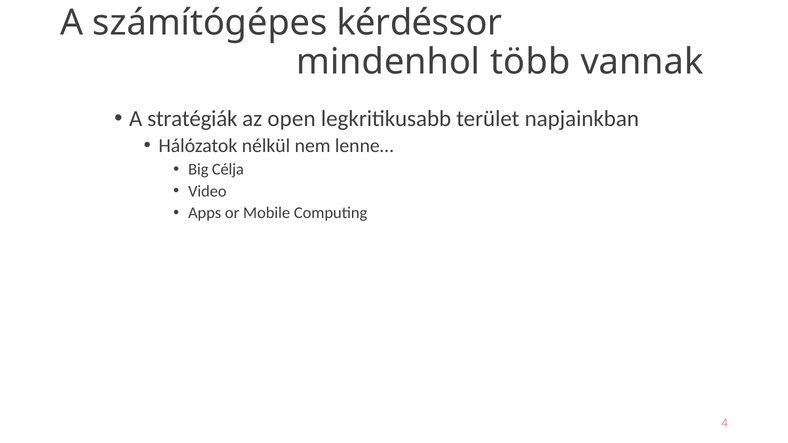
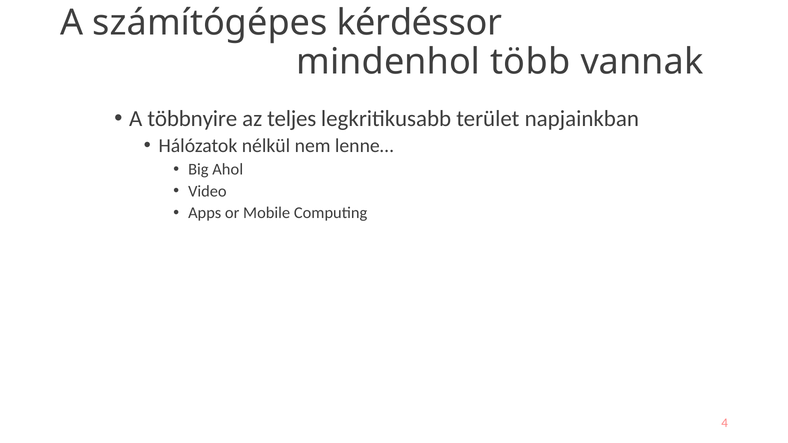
stratégiák: stratégiák -> többnyire
open: open -> teljes
Célja: Célja -> Ahol
